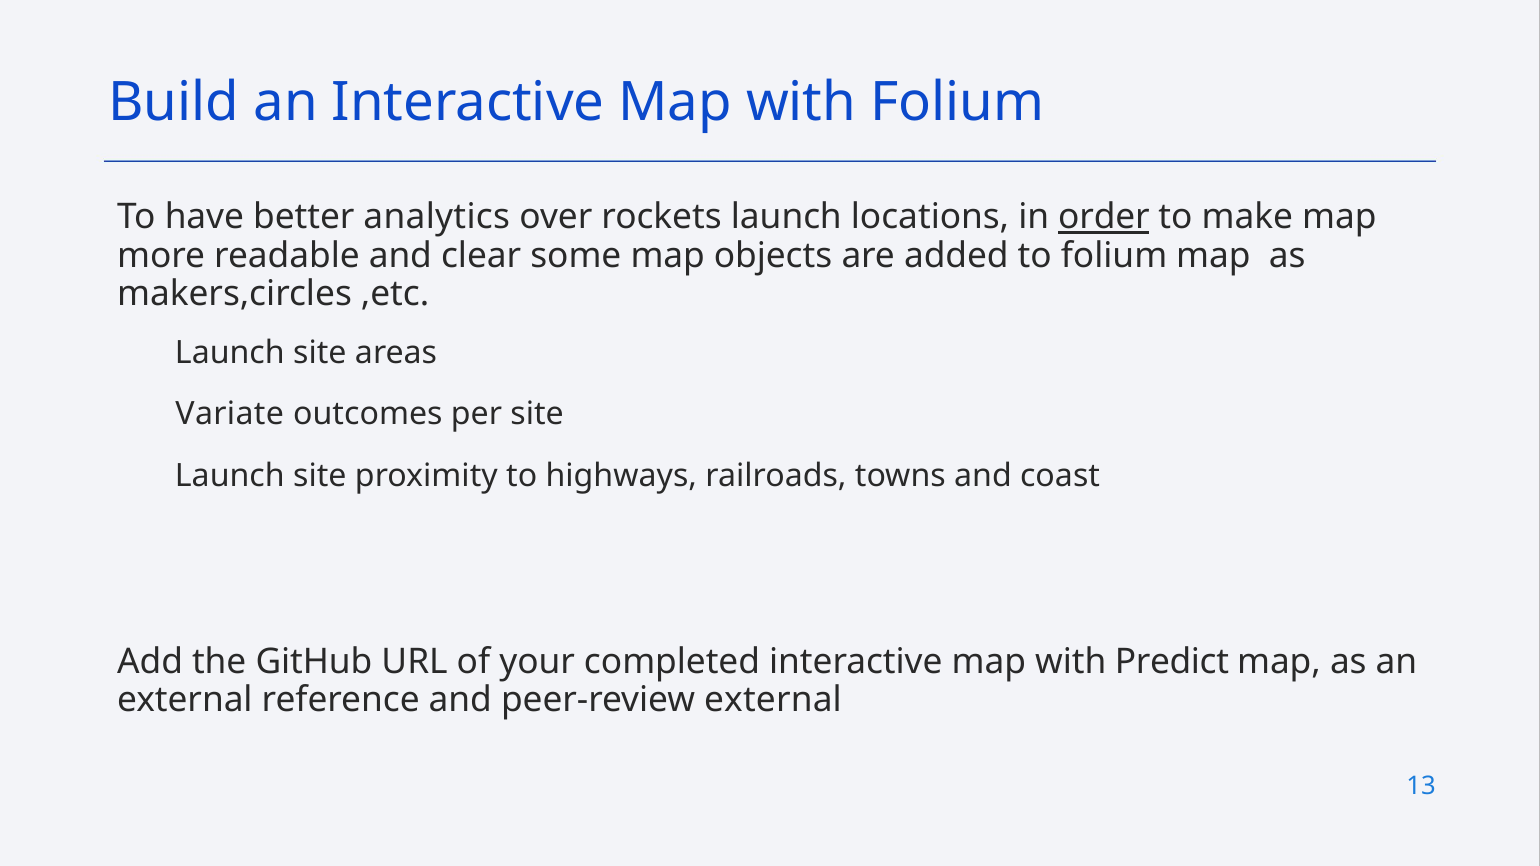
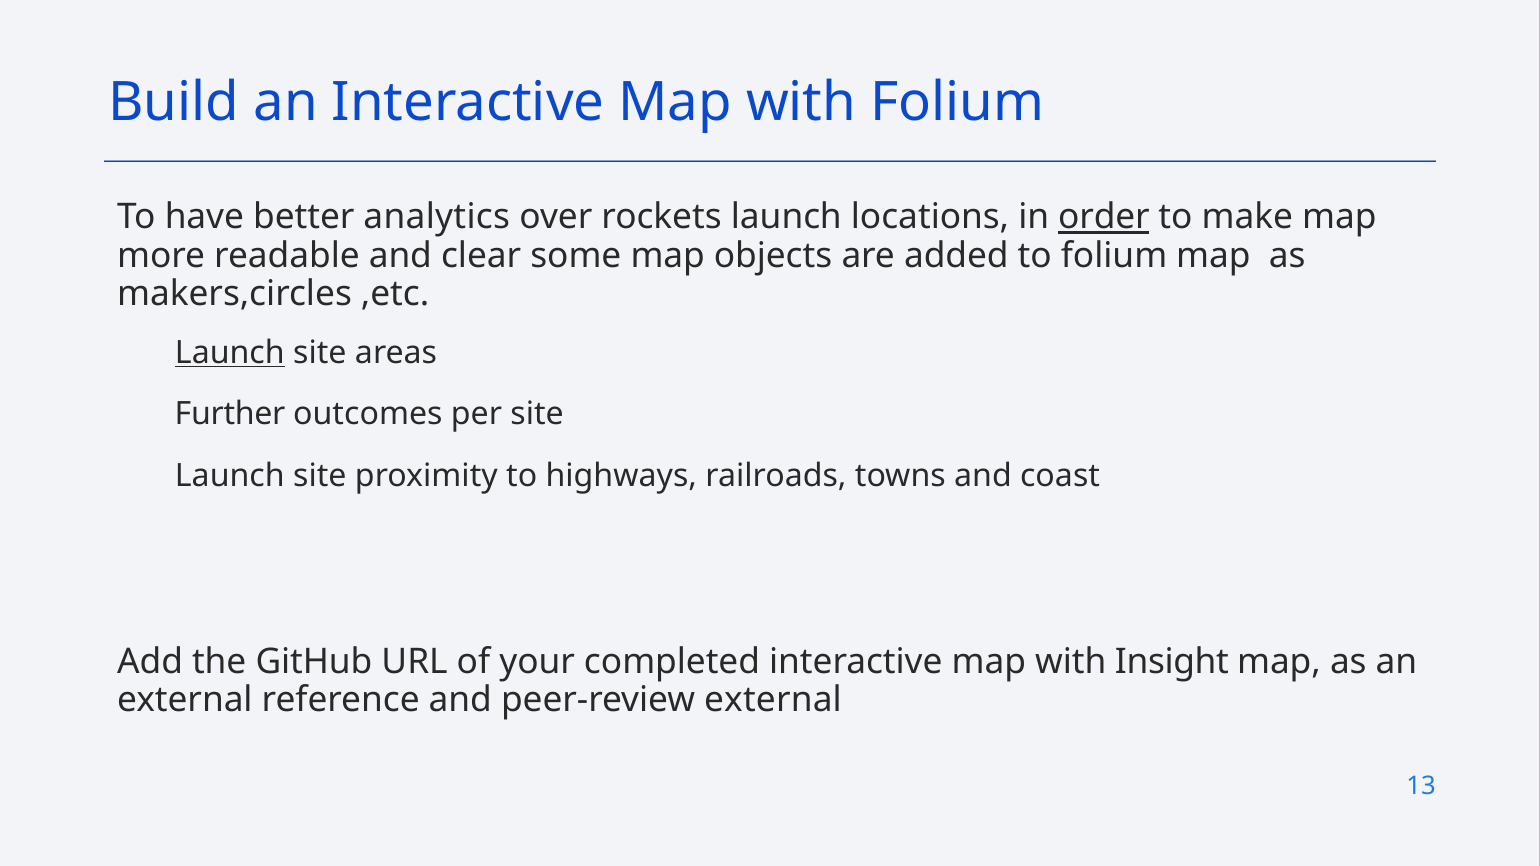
Launch at (230, 353) underline: none -> present
Variate: Variate -> Further
Predict: Predict -> Insight
